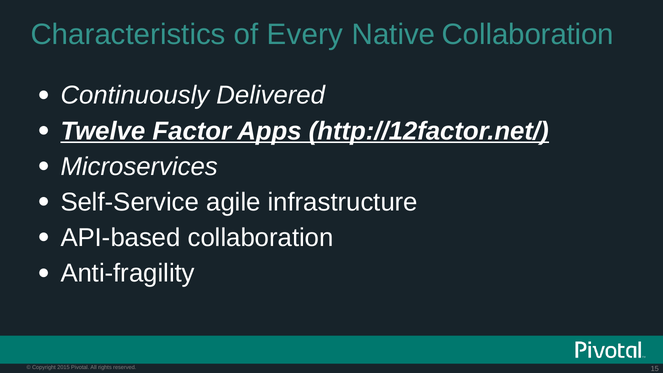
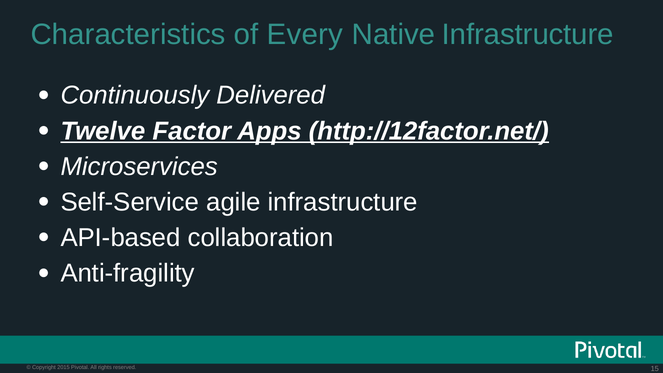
Native Collaboration: Collaboration -> Infrastructure
